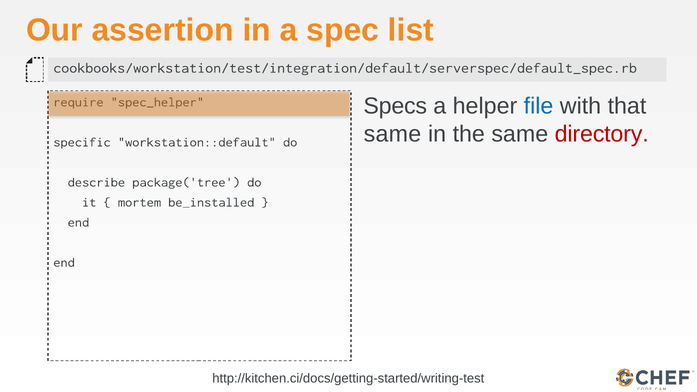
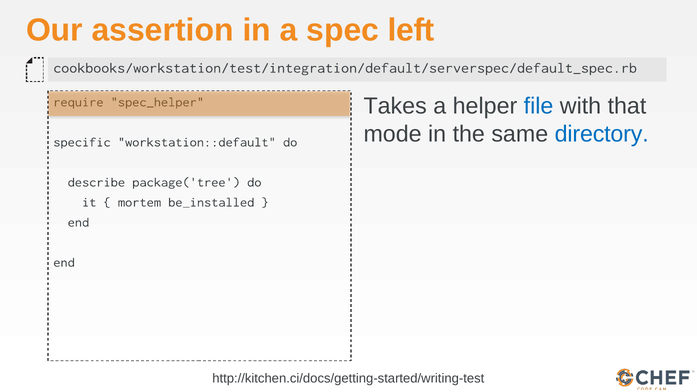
list: list -> left
Specs: Specs -> Takes
same at (392, 134): same -> mode
directory colour: red -> blue
